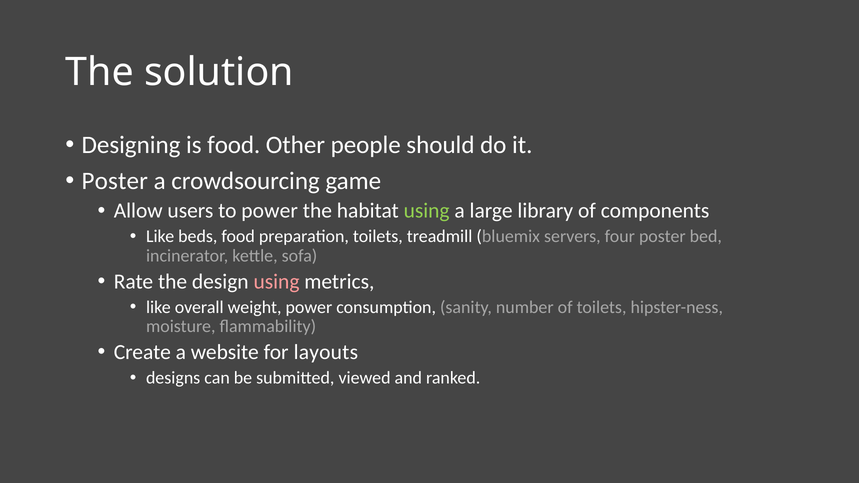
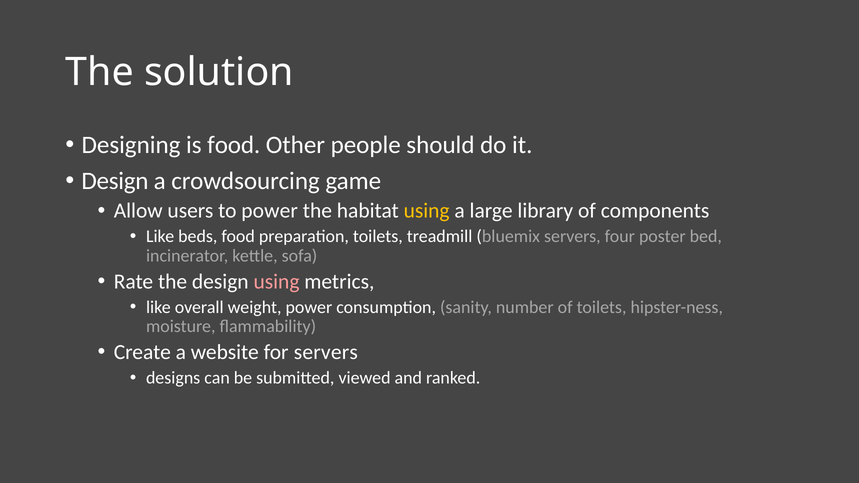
Poster at (115, 181): Poster -> Design
using at (427, 211) colour: light green -> yellow
for layouts: layouts -> servers
